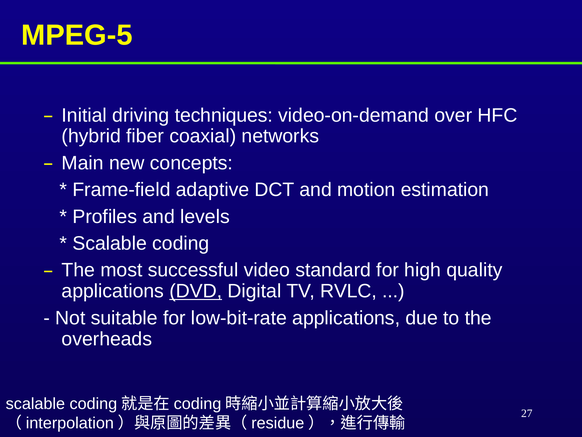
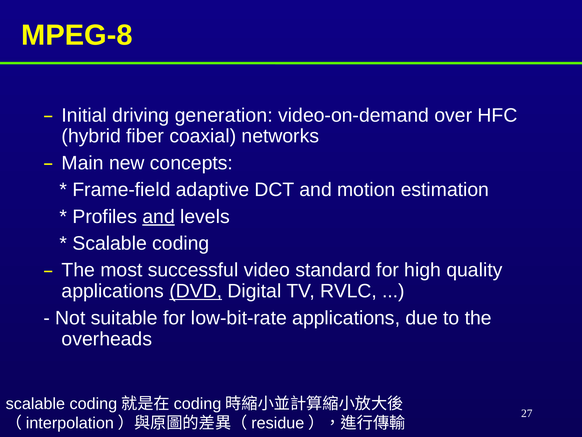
MPEG-5: MPEG-5 -> MPEG-8
techniques: techniques -> generation
and at (159, 216) underline: none -> present
